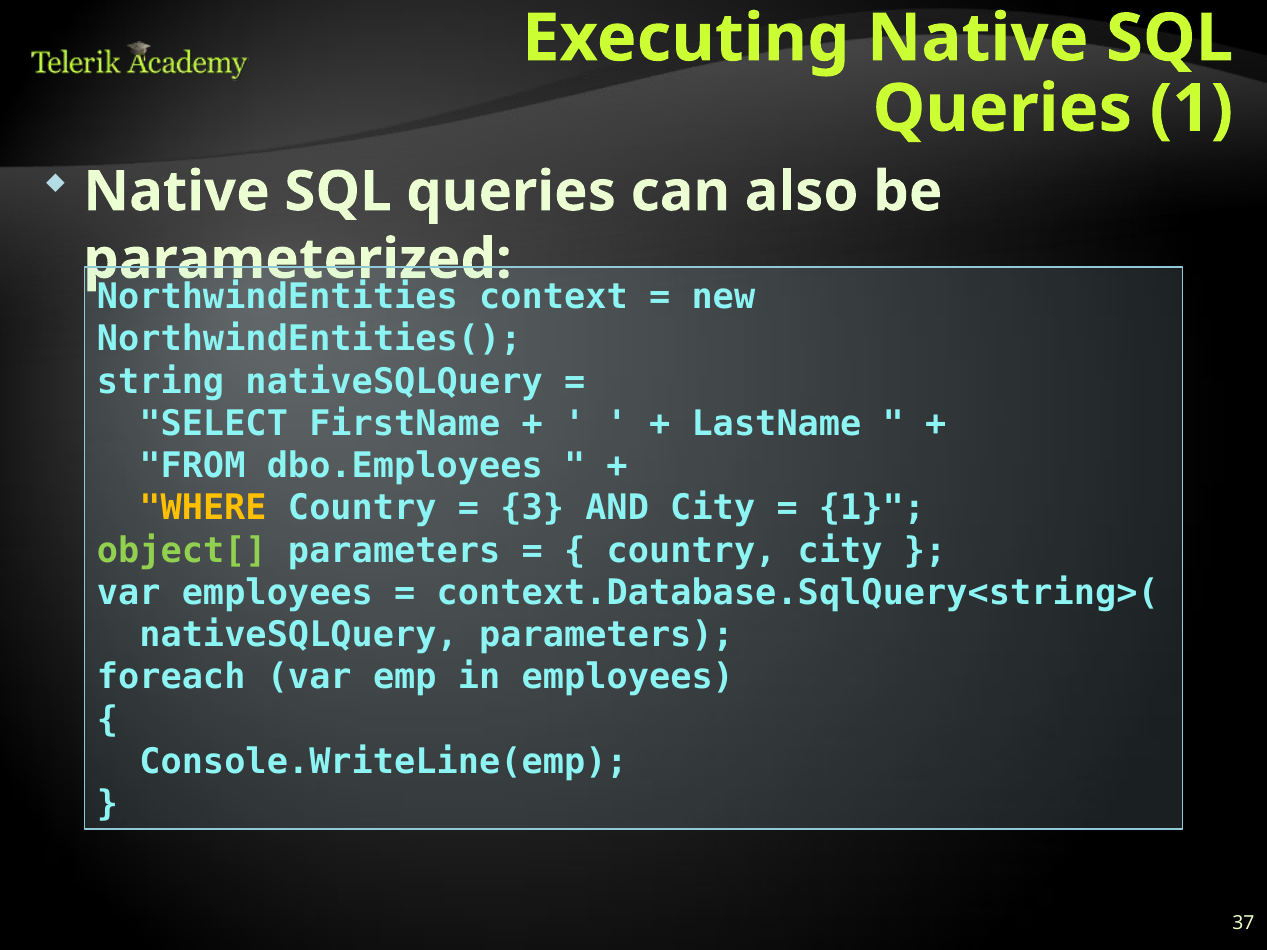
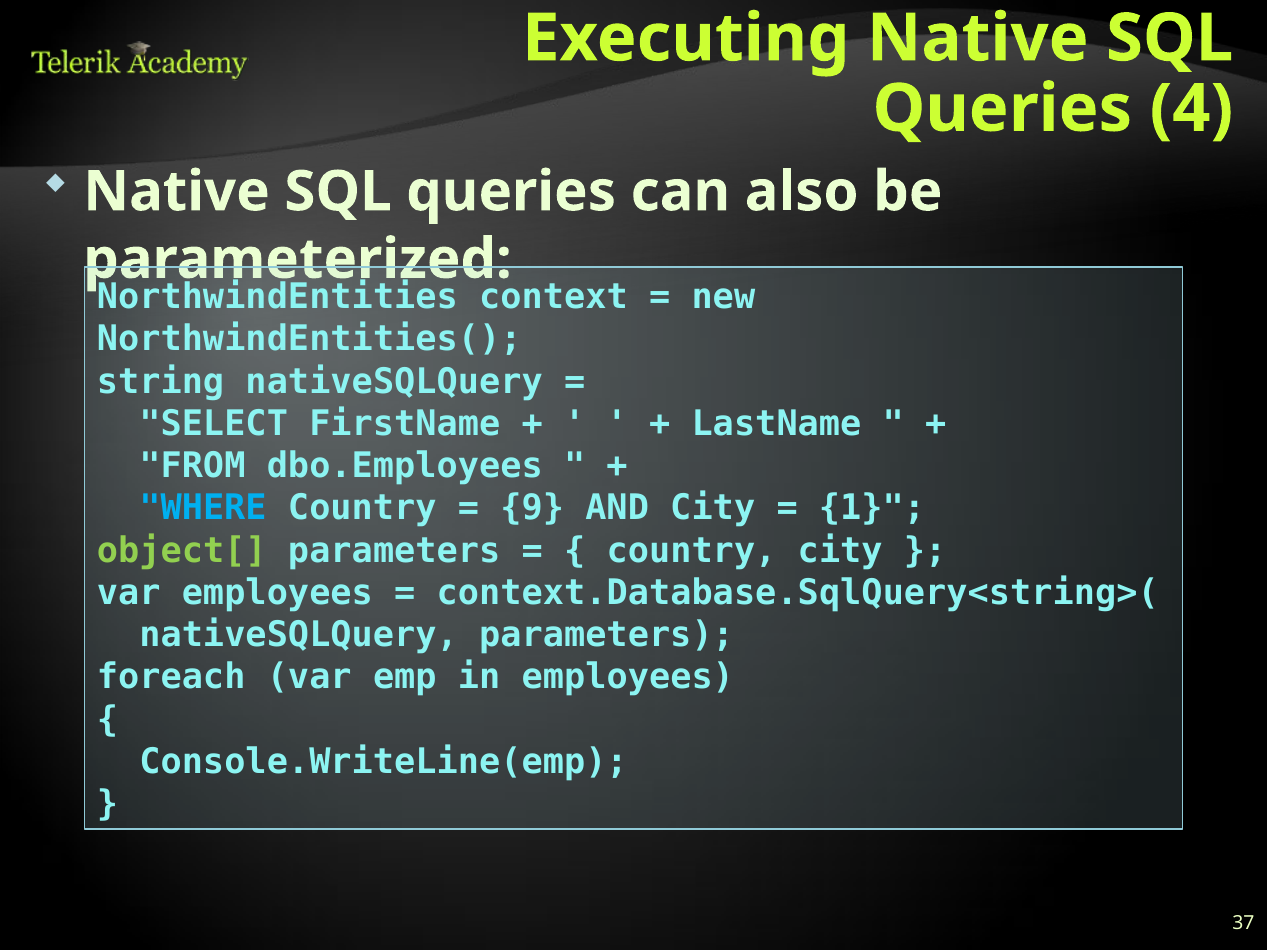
Queries 1: 1 -> 4
WHERE colour: yellow -> light blue
3: 3 -> 9
